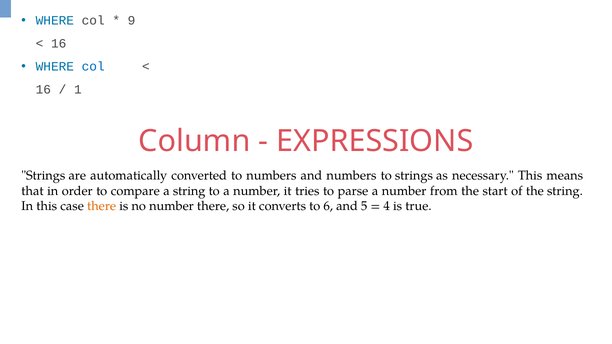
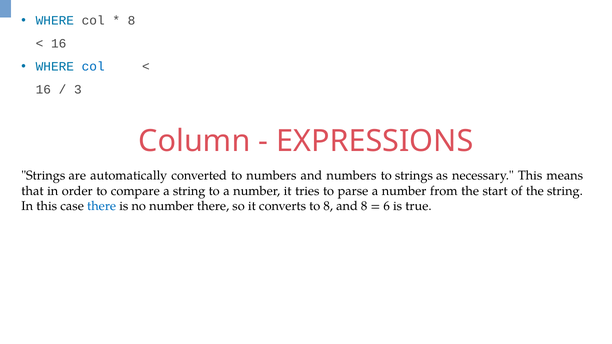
9 at (132, 21): 9 -> 8
1: 1 -> 3
there at (102, 206) colour: orange -> blue
to 6: 6 -> 8
and 5: 5 -> 8
4: 4 -> 6
